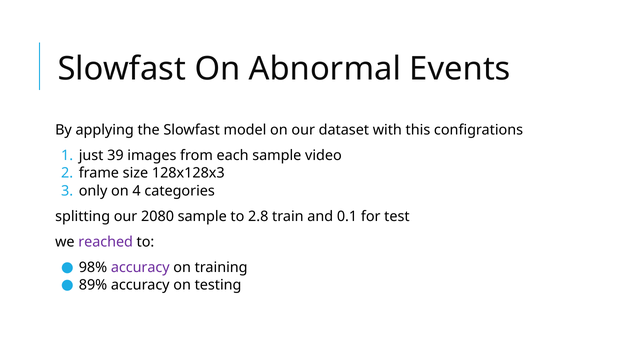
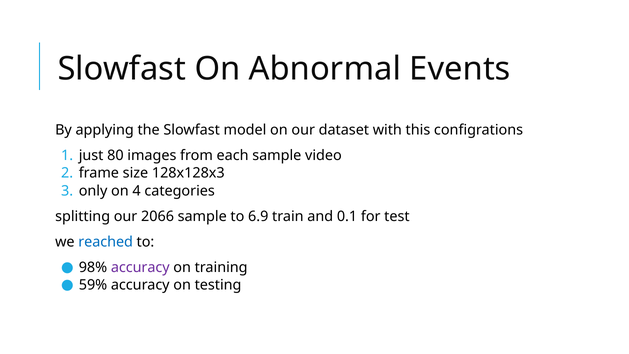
39: 39 -> 80
2080: 2080 -> 2066
2.8: 2.8 -> 6.9
reached colour: purple -> blue
89%: 89% -> 59%
